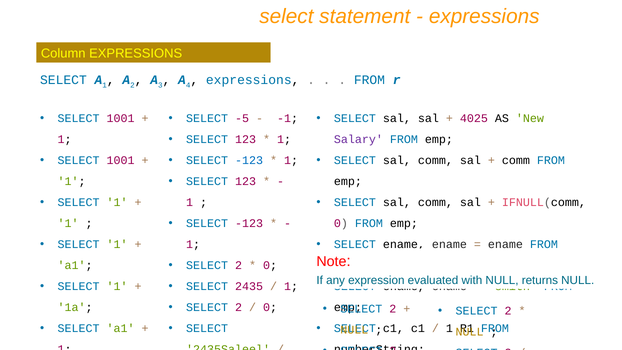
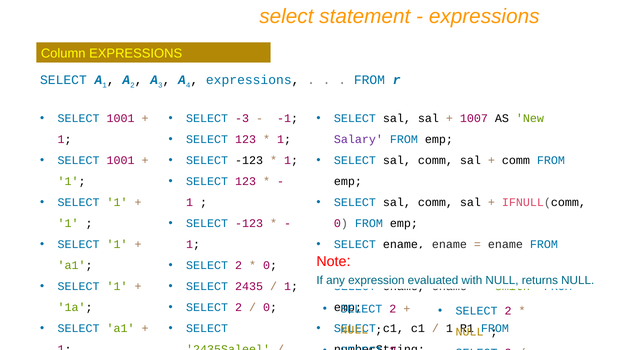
4025: 4025 -> 1007
-5: -5 -> -3
-123 at (249, 160) colour: blue -> black
